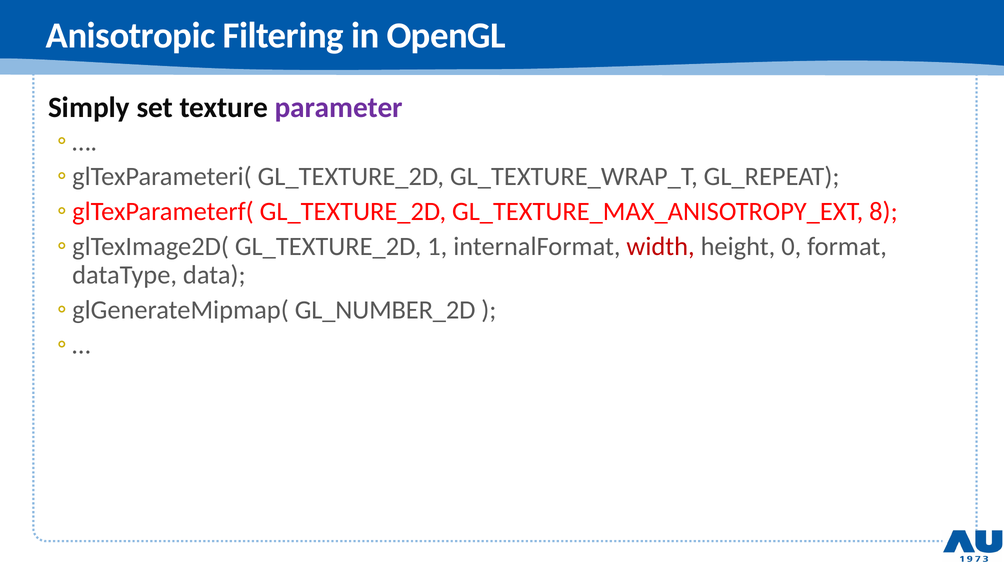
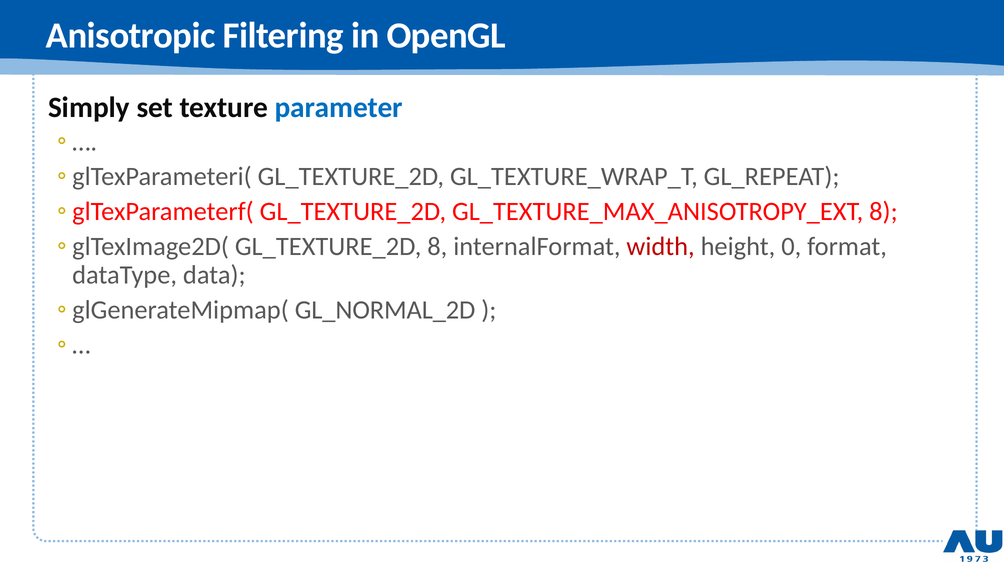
parameter colour: purple -> blue
GL_TEXTURE_2D 1: 1 -> 8
GL_NUMBER_2D: GL_NUMBER_2D -> GL_NORMAL_2D
